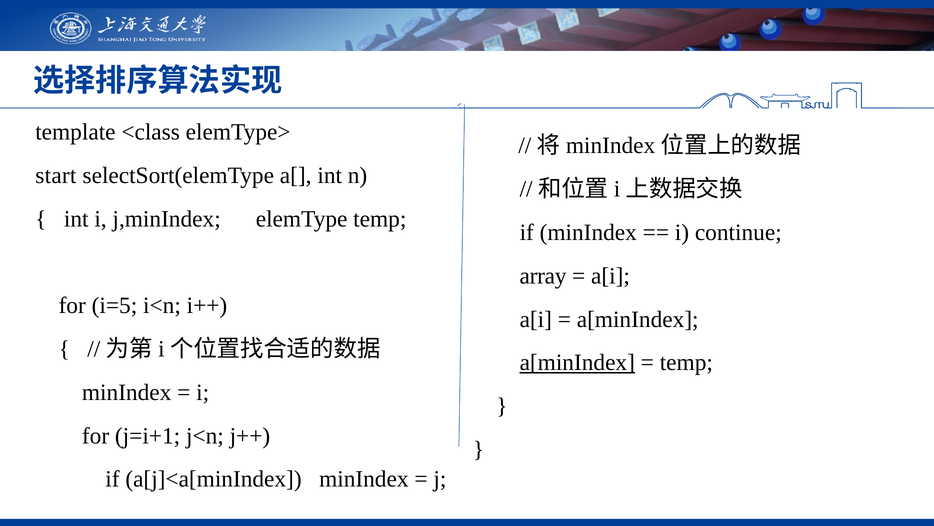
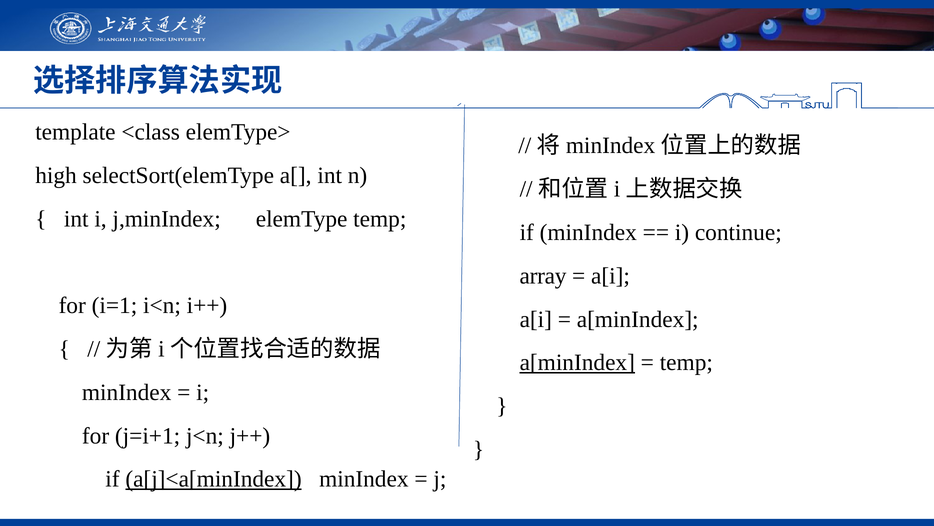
start: start -> high
i=5: i=5 -> i=1
a[j]<a[minIndex underline: none -> present
